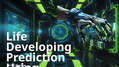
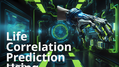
Developing: Developing -> Correlation
